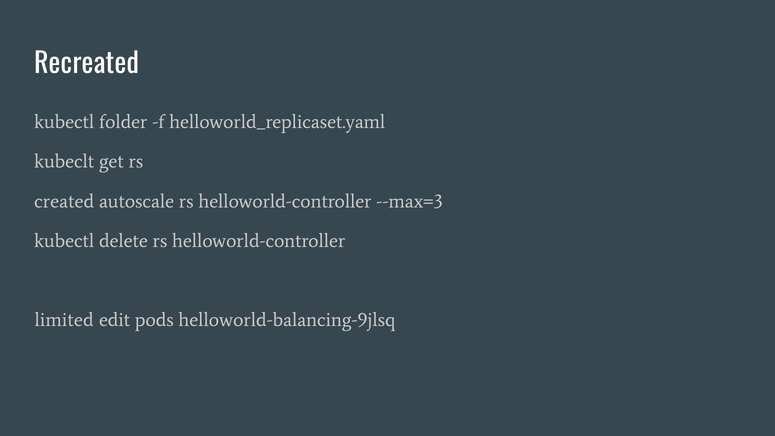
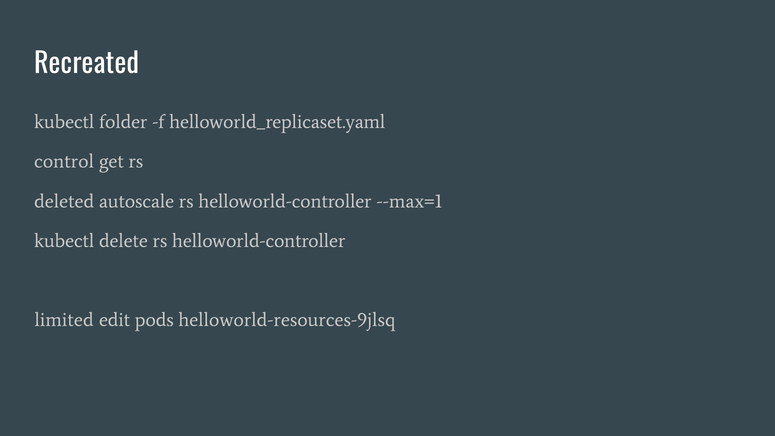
kubeclt: kubeclt -> control
created: created -> deleted
--max=3: --max=3 -> --max=1
helloworld-balancing-9jlsq: helloworld-balancing-9jlsq -> helloworld-resources-9jlsq
